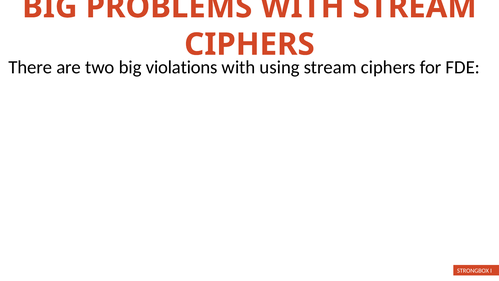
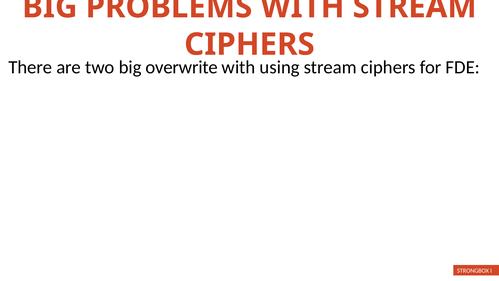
violations: violations -> overwrite
